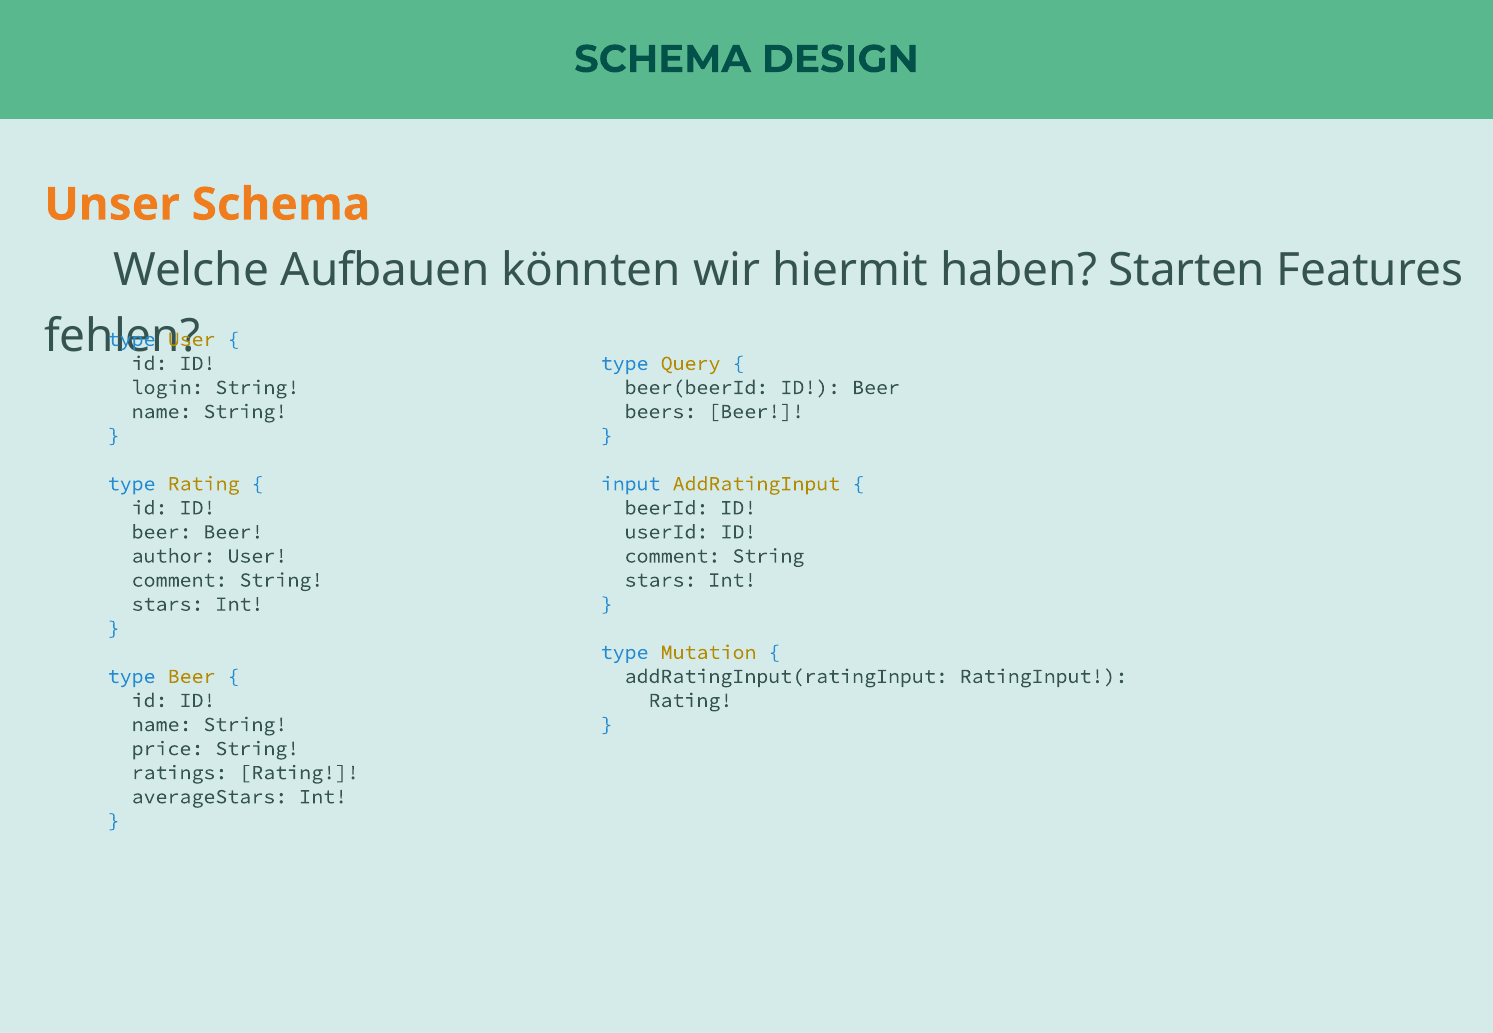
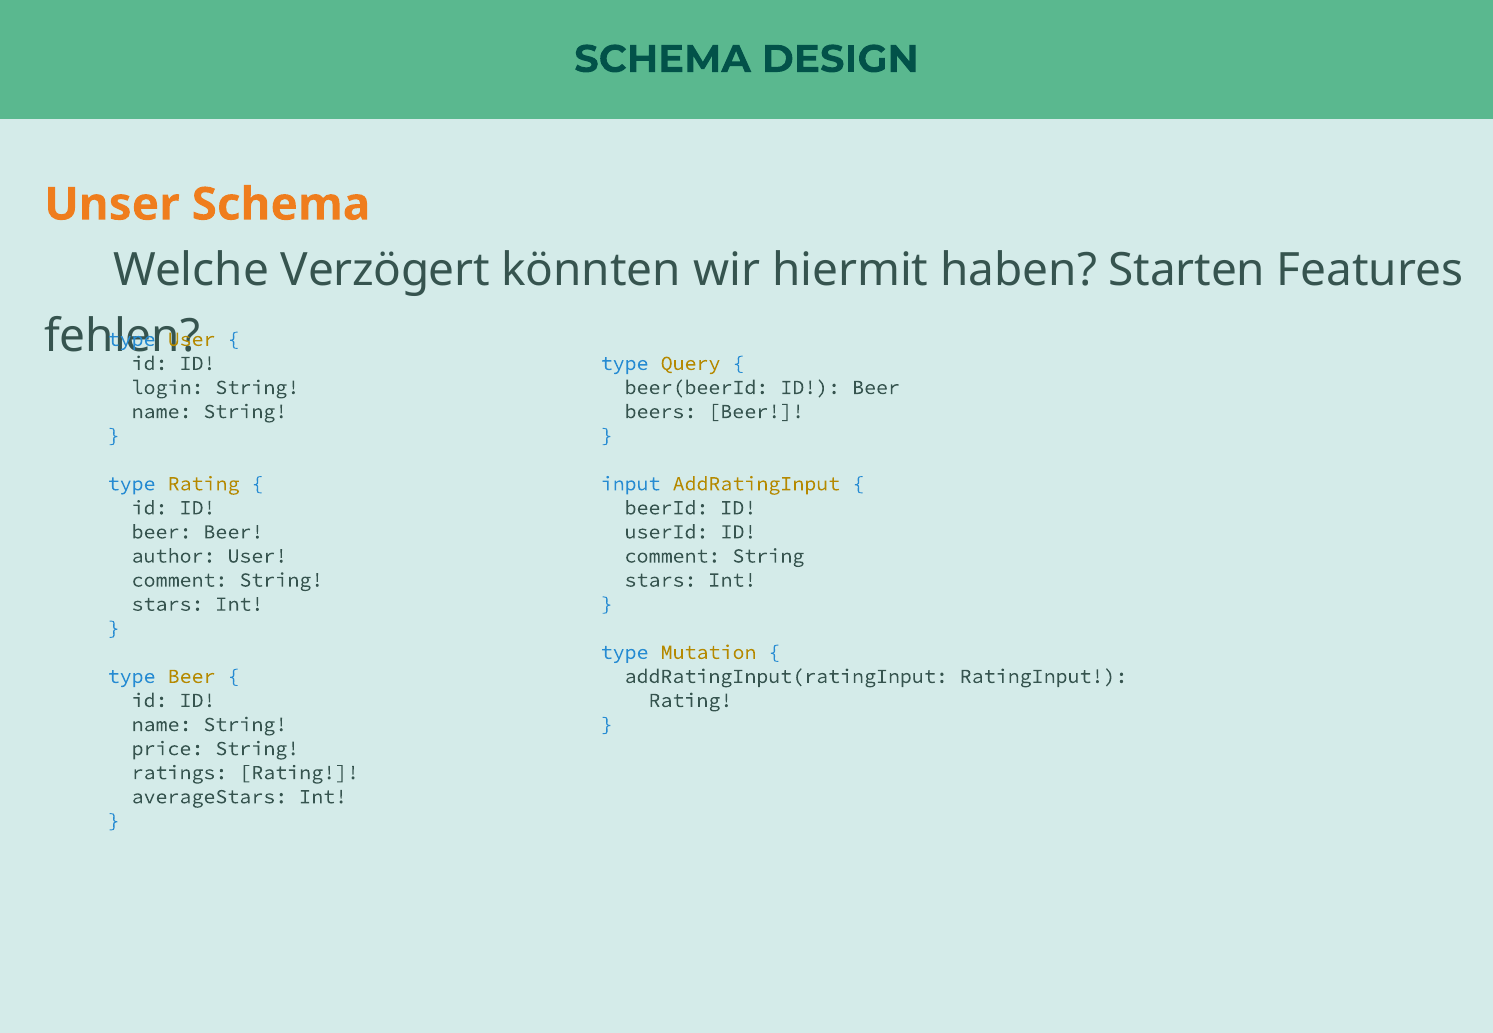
Aufbauen: Aufbauen -> Verzögert
